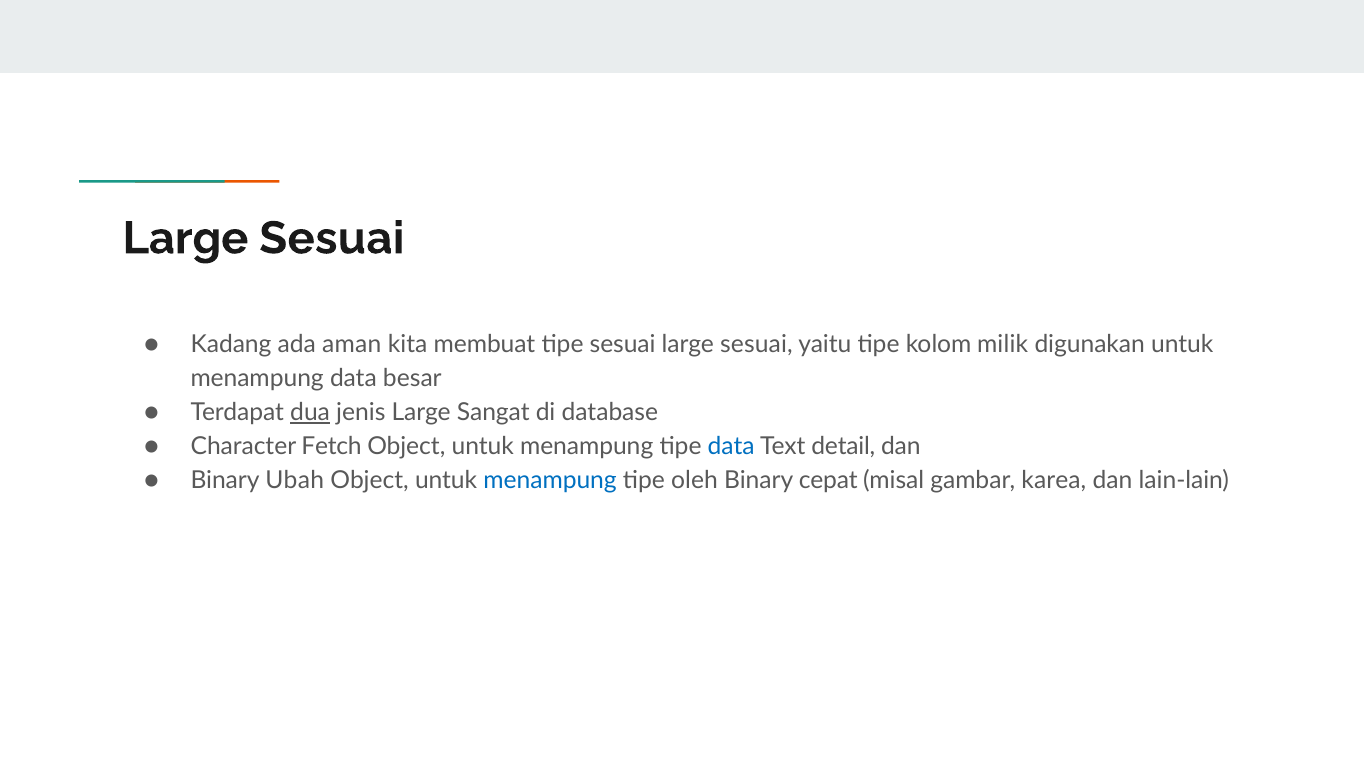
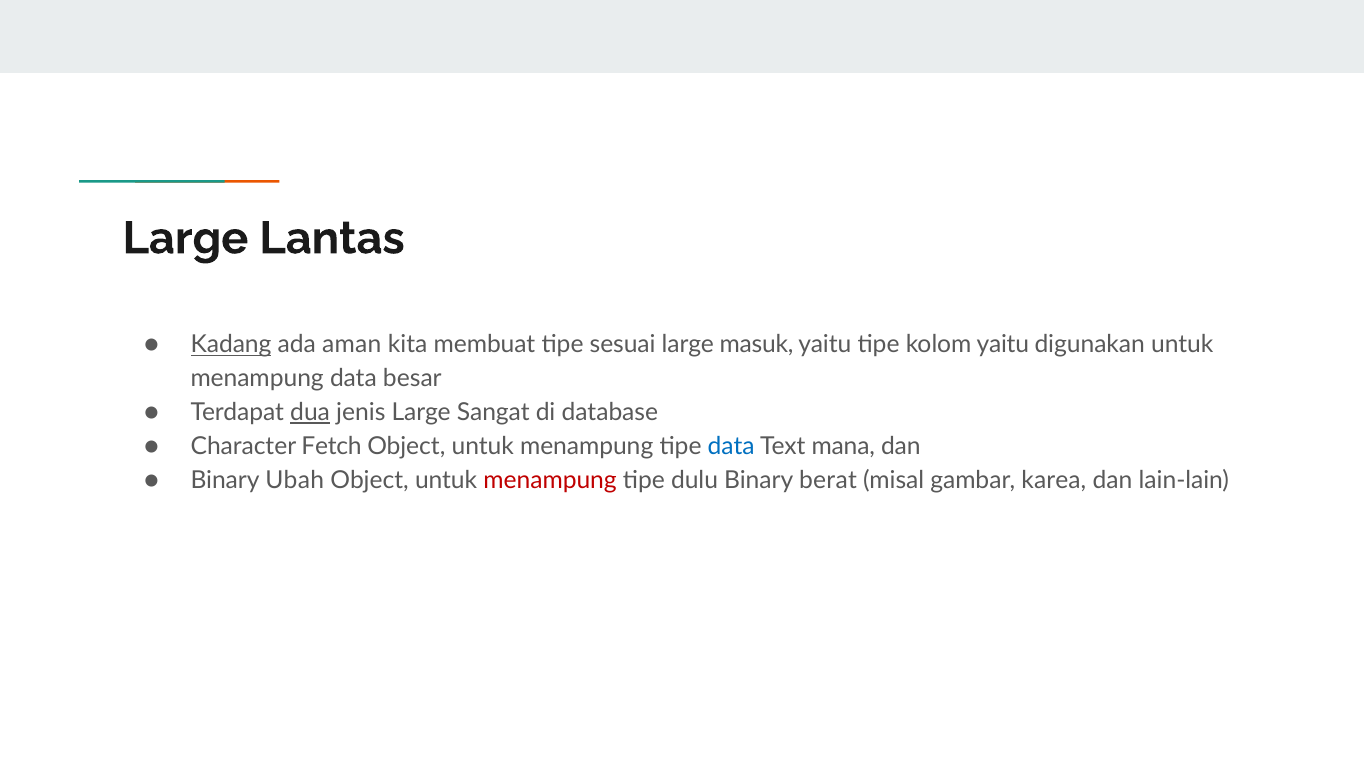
Sesuai at (332, 238): Sesuai -> Lantas
Kadang underline: none -> present
sesuai at (756, 344): sesuai -> masuk
kolom milik: milik -> yaitu
detail: detail -> mana
menampung at (550, 480) colour: blue -> red
oleh: oleh -> dulu
cepat: cepat -> berat
